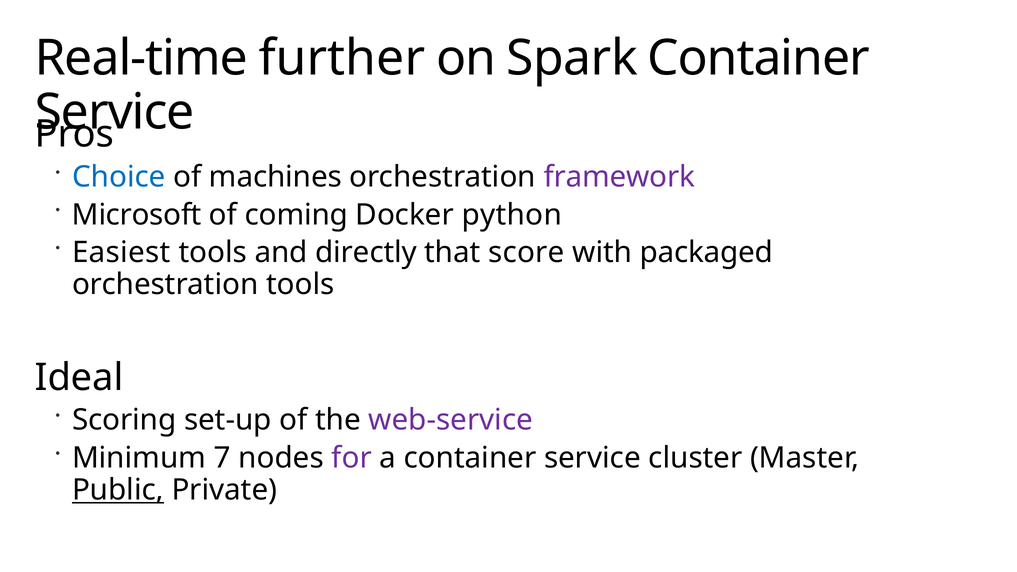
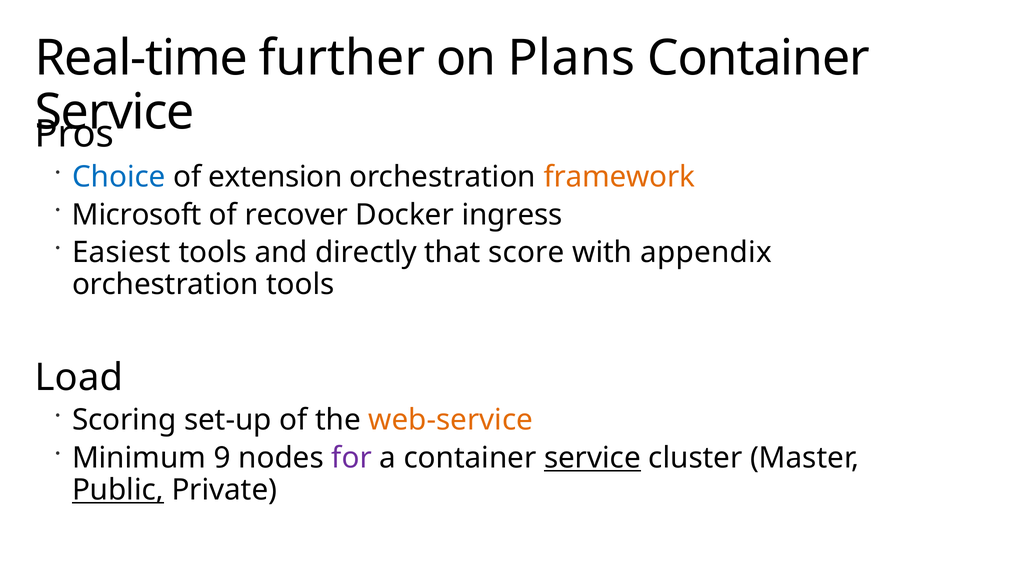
Spark: Spark -> Plans
machines: machines -> extension
framework colour: purple -> orange
coming: coming -> recover
python: python -> ingress
packaged: packaged -> appendix
Ideal: Ideal -> Load
web-service colour: purple -> orange
7: 7 -> 9
service at (592, 458) underline: none -> present
